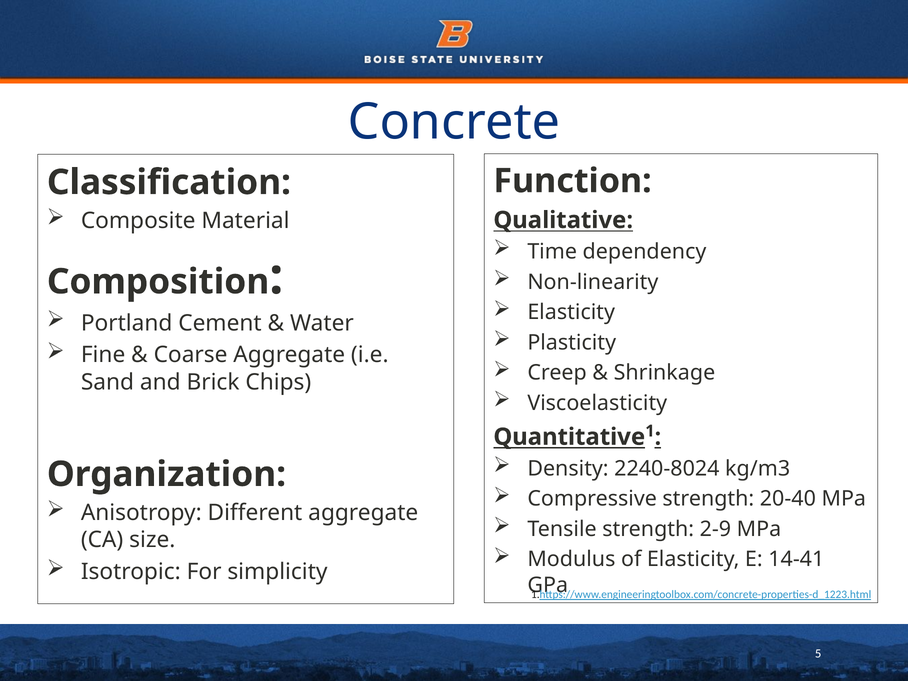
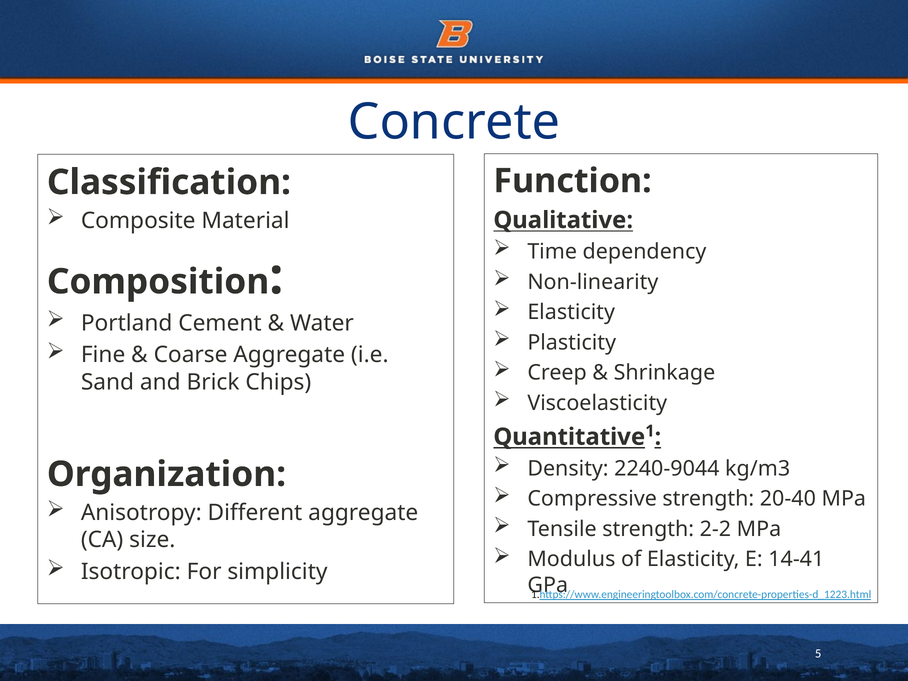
2240-8024: 2240-8024 -> 2240-9044
2-9: 2-9 -> 2-2
